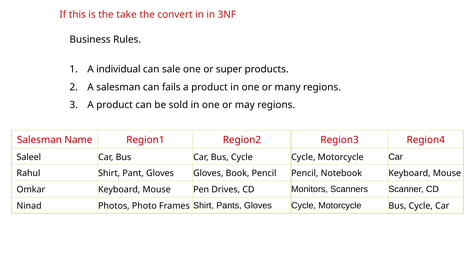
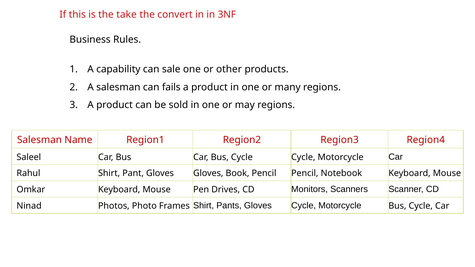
individual: individual -> capability
super: super -> other
